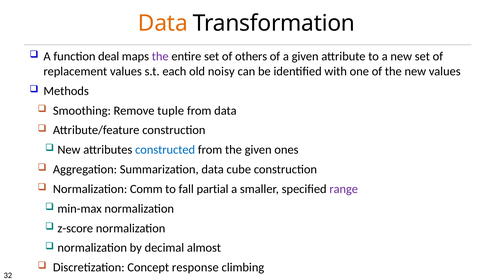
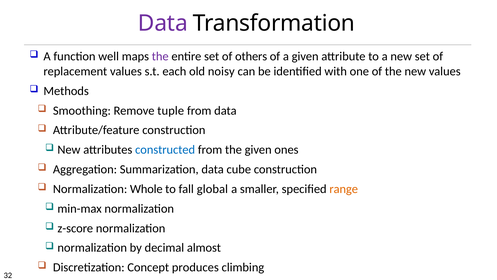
Data at (163, 23) colour: orange -> purple
deal: deal -> well
Comm: Comm -> Whole
partial: partial -> global
range colour: purple -> orange
response: response -> produces
